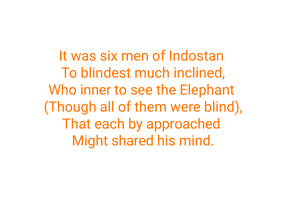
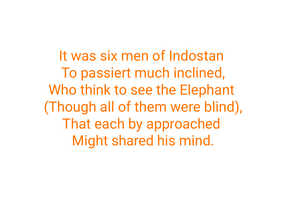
blindest: blindest -> passiert
inner: inner -> think
